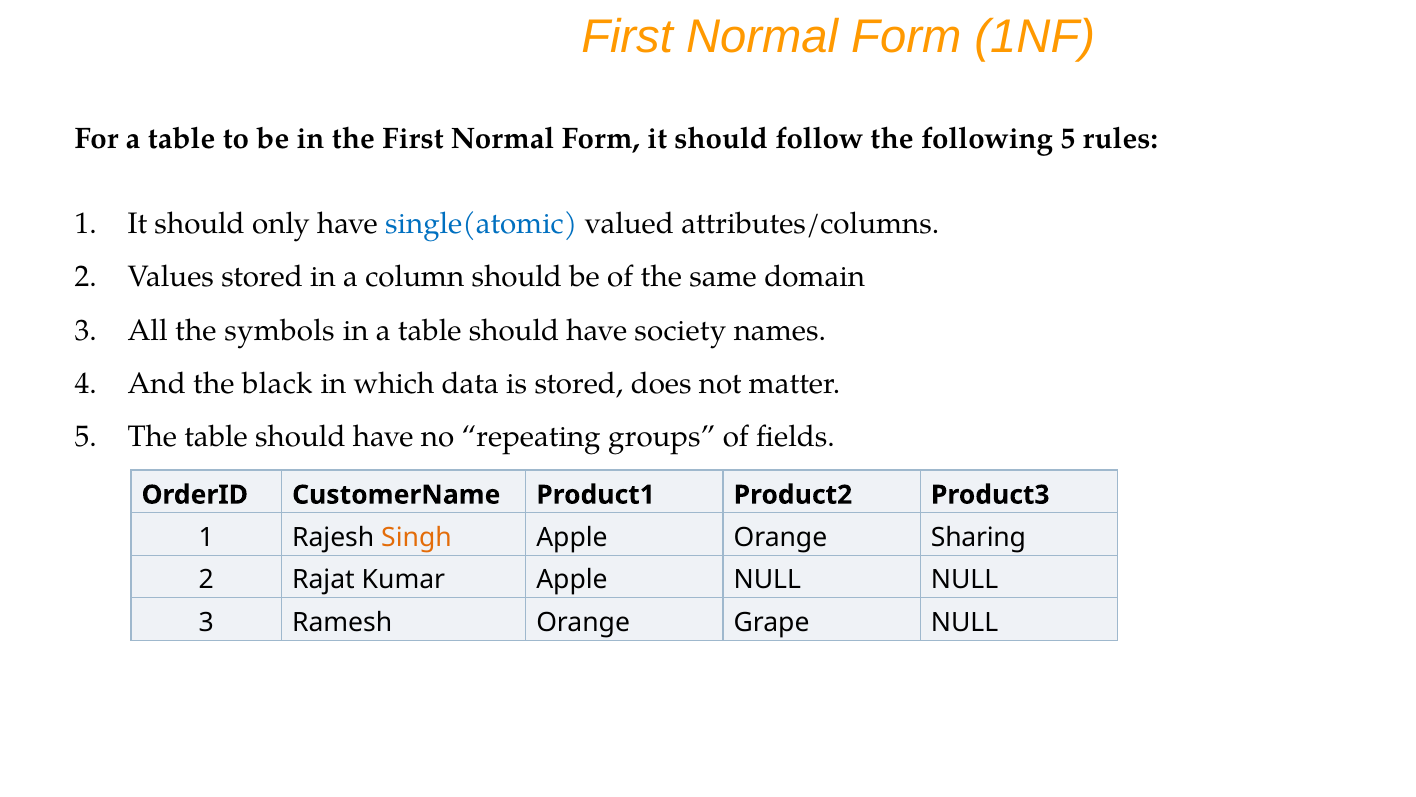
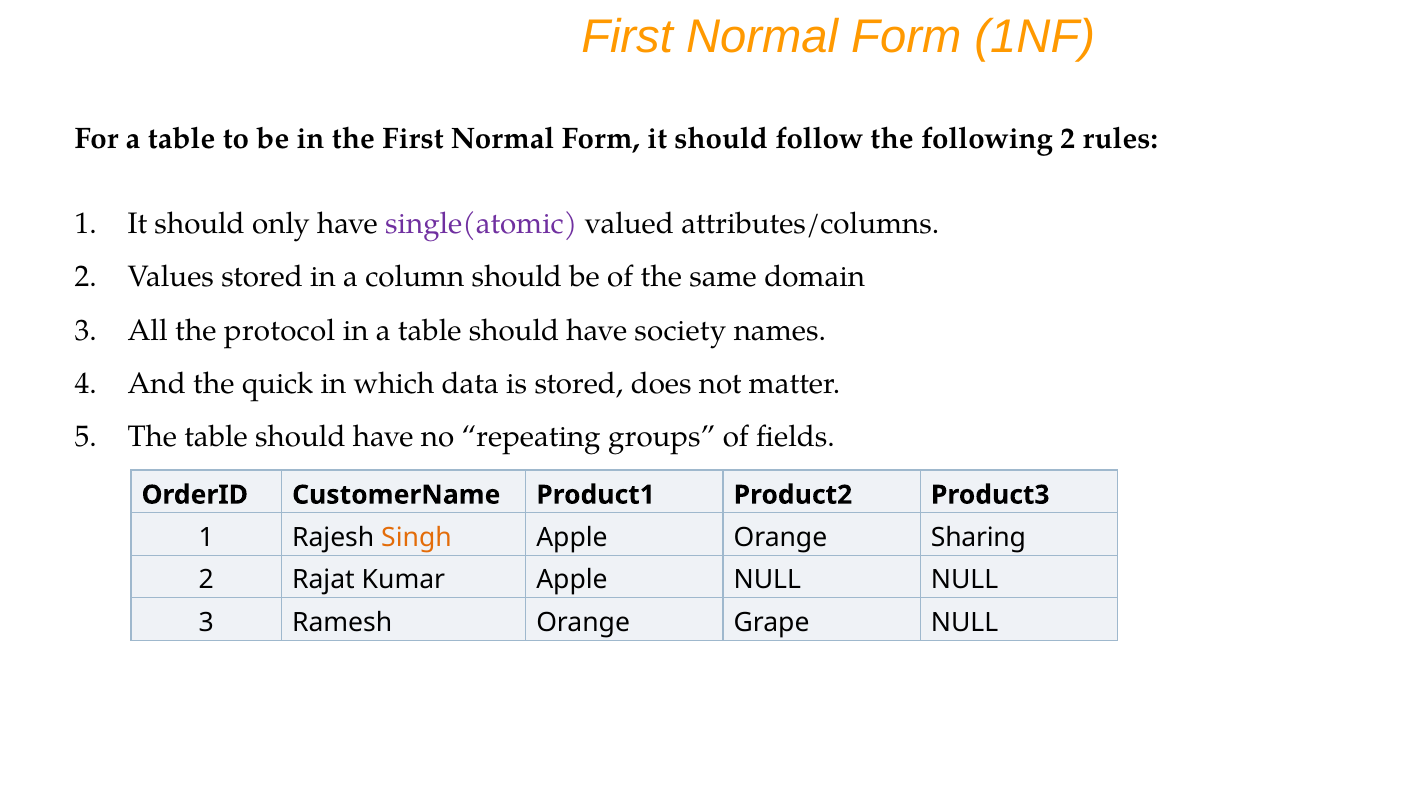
following 5: 5 -> 2
single(atomic colour: blue -> purple
symbols: symbols -> protocol
black: black -> quick
